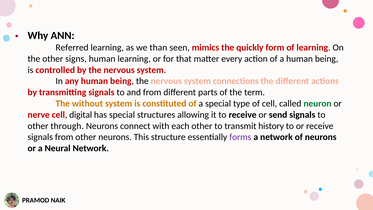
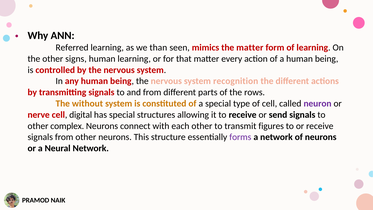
the quickly: quickly -> matter
connections: connections -> recognition
term: term -> rows
neuron colour: green -> purple
through: through -> complex
history: history -> figures
